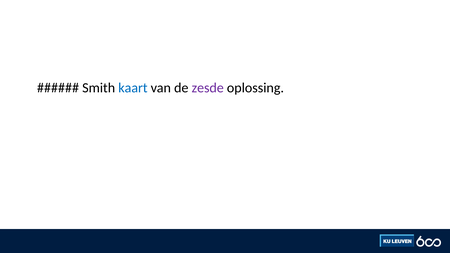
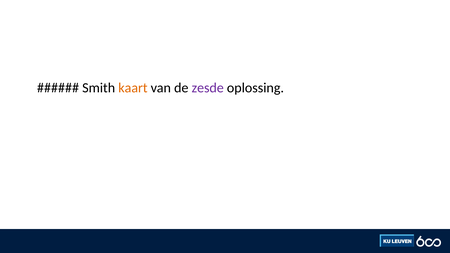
kaart colour: blue -> orange
